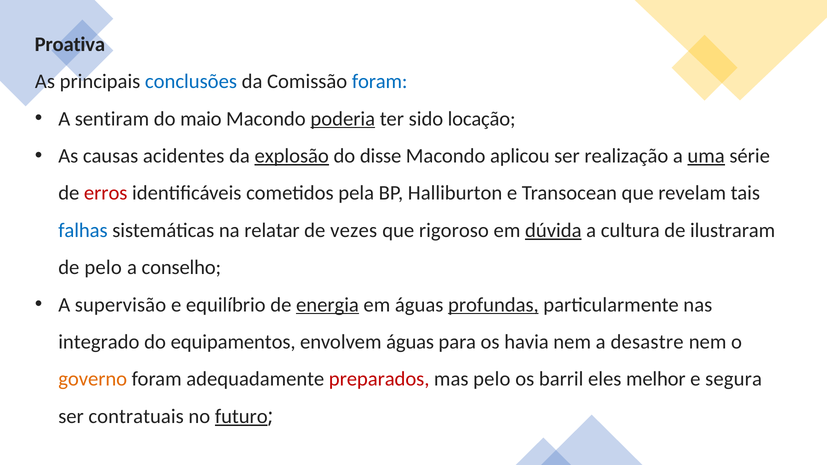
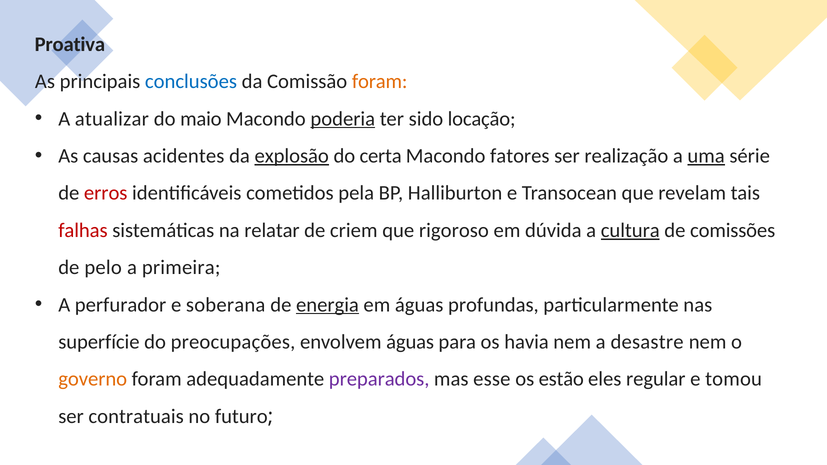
foram at (380, 82) colour: blue -> orange
sentiram: sentiram -> atualizar
disse: disse -> certa
aplicou: aplicou -> fatores
falhas colour: blue -> red
vezes: vezes -> criem
dúvida underline: present -> none
cultura underline: none -> present
ilustraram: ilustraram -> comissões
conselho: conselho -> primeira
supervisão: supervisão -> perfurador
equilíbrio: equilíbrio -> soberana
profundas underline: present -> none
integrado: integrado -> superfície
equipamentos: equipamentos -> preocupações
preparados colour: red -> purple
mas pelo: pelo -> esse
barril: barril -> estão
melhor: melhor -> regular
segura: segura -> tomou
futuro underline: present -> none
